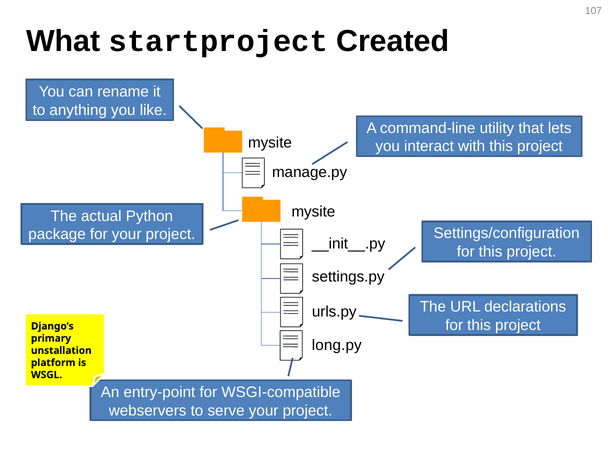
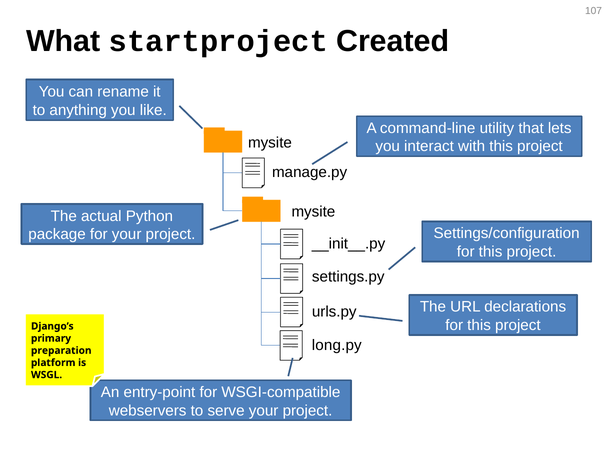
unstallation: unstallation -> preparation
